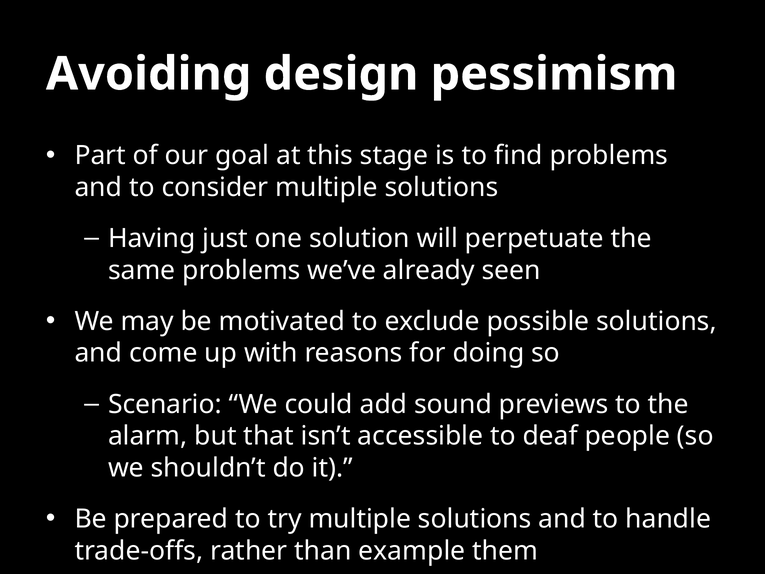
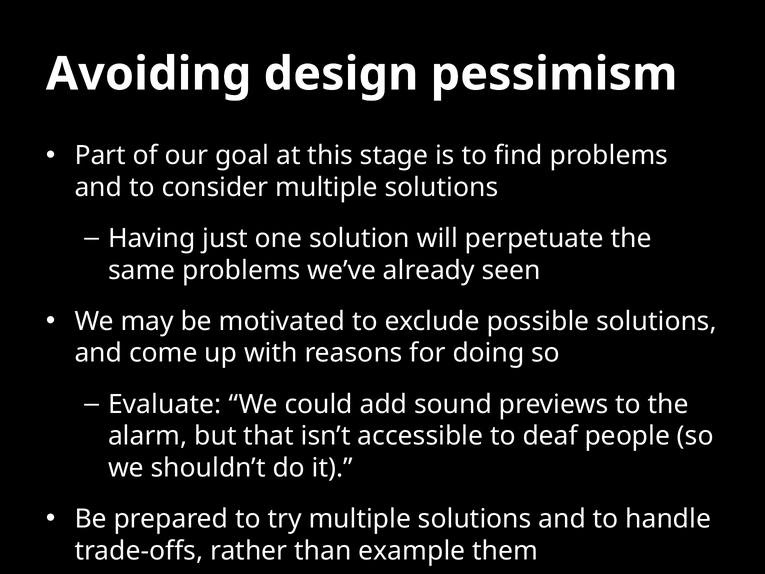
Scenario: Scenario -> Evaluate
